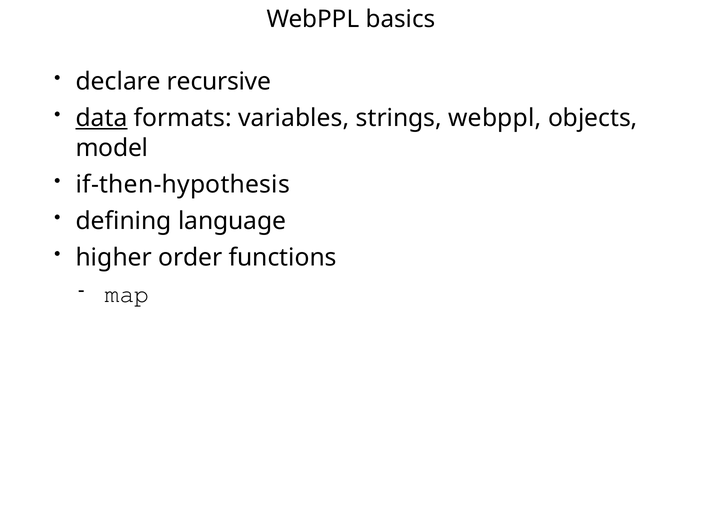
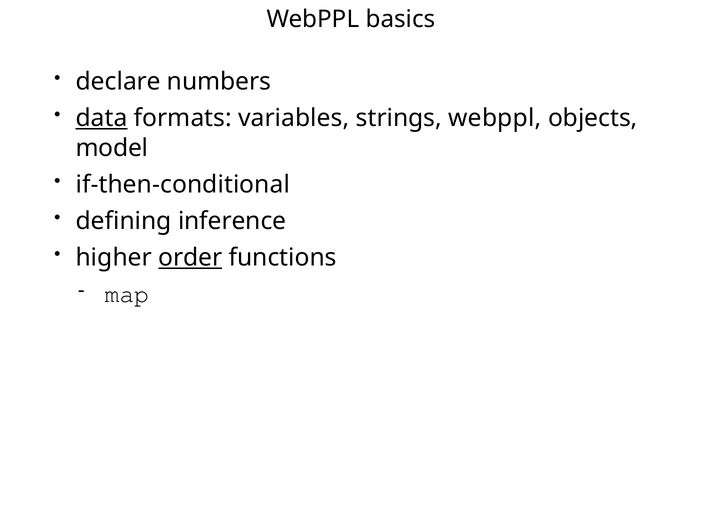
recursive: recursive -> numbers
if-then-hypothesis: if-then-hypothesis -> if-then-conditional
language: language -> inference
order underline: none -> present
